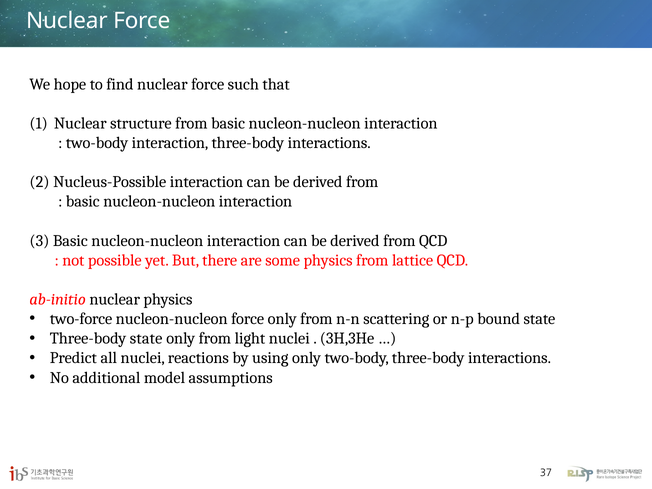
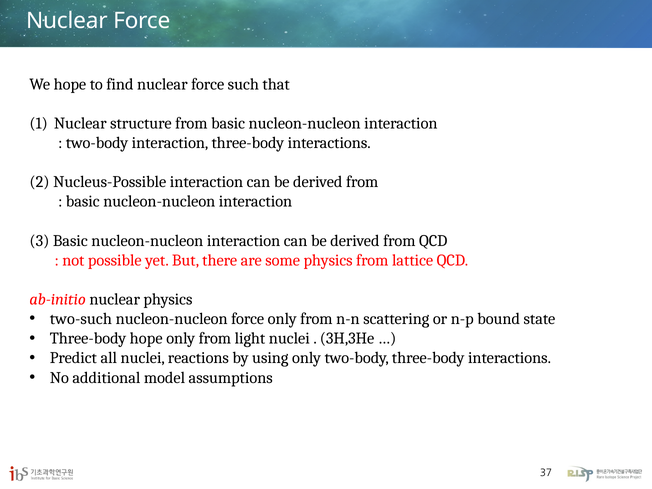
two-force: two-force -> two-such
Three-body state: state -> hope
